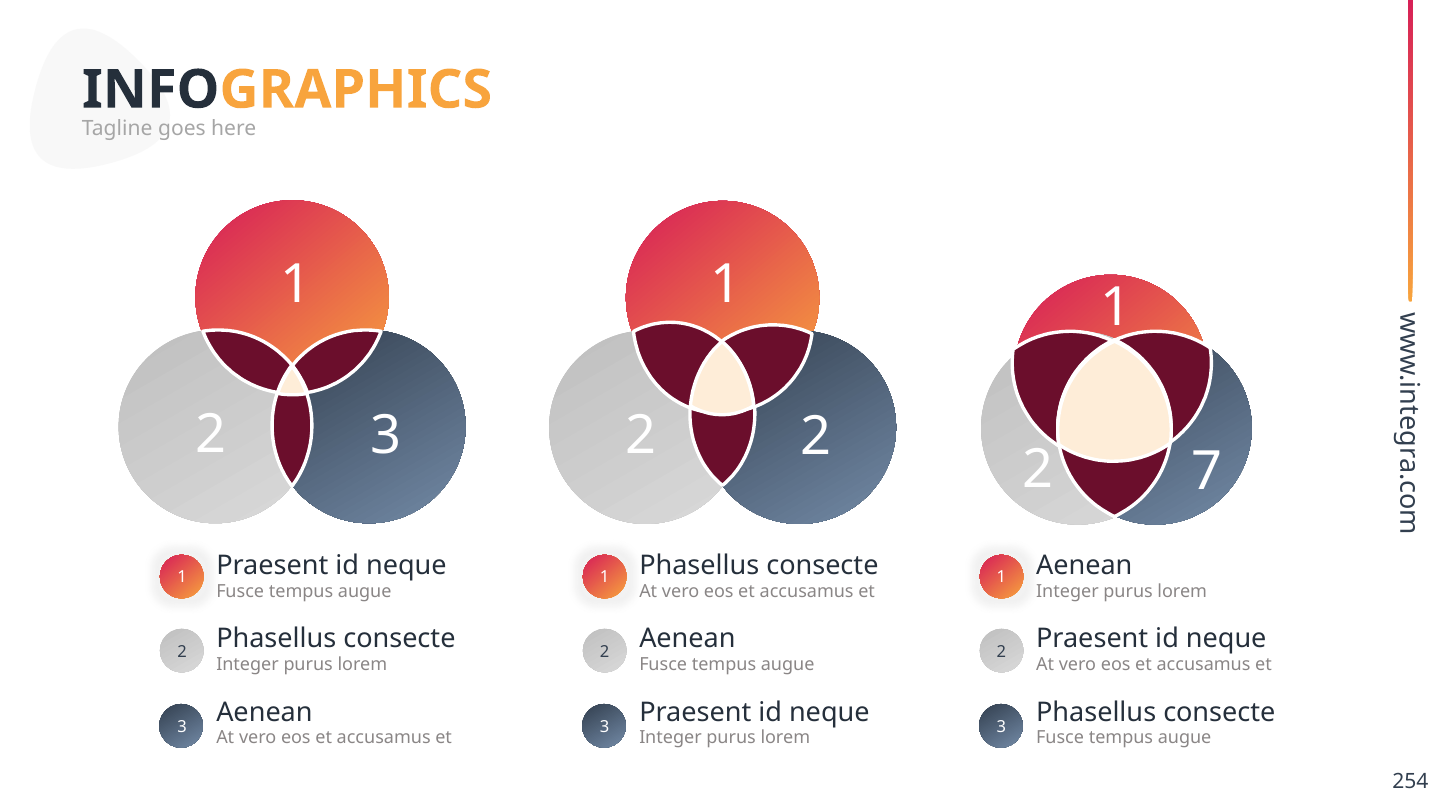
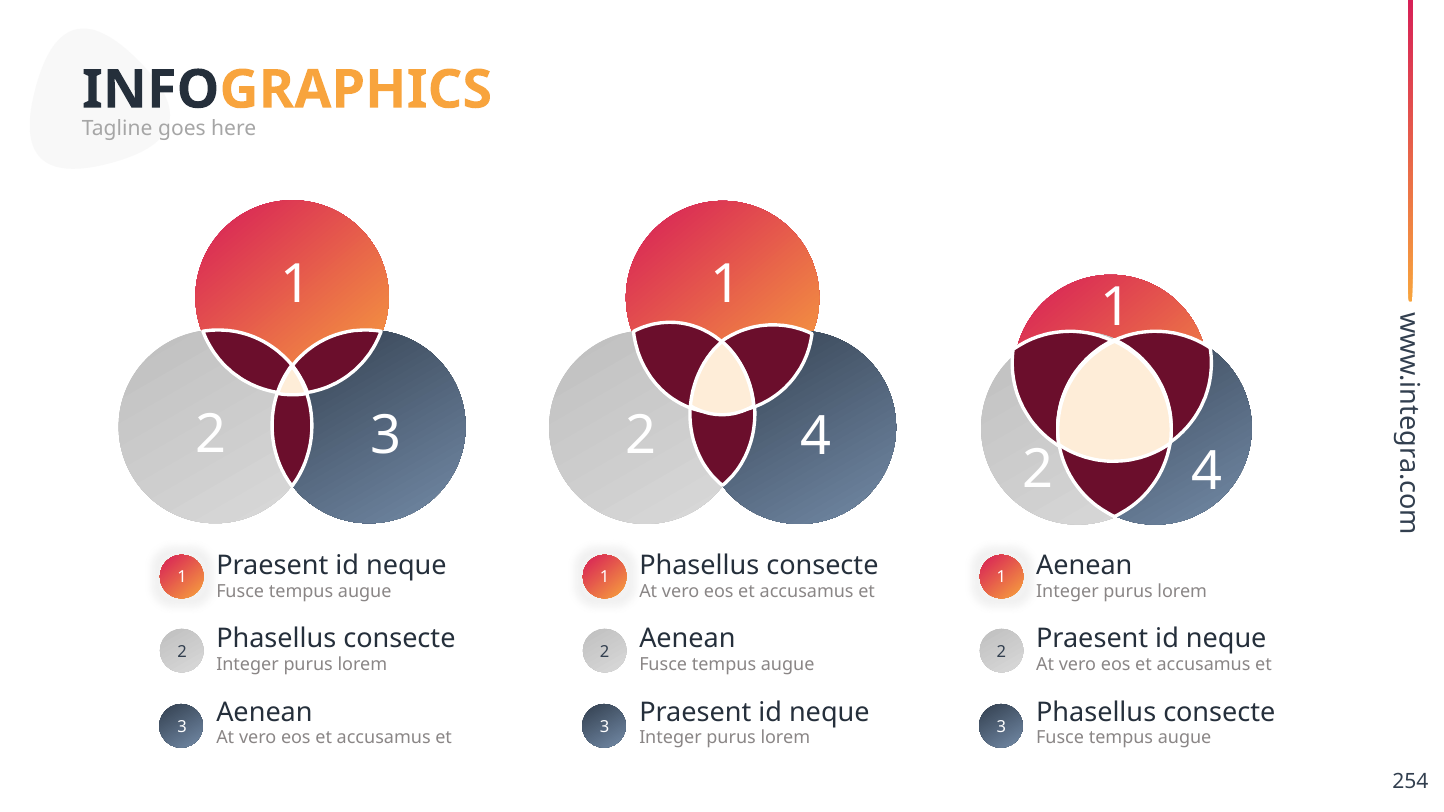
2 at (816, 437): 2 -> 4
7 at (1207, 472): 7 -> 4
